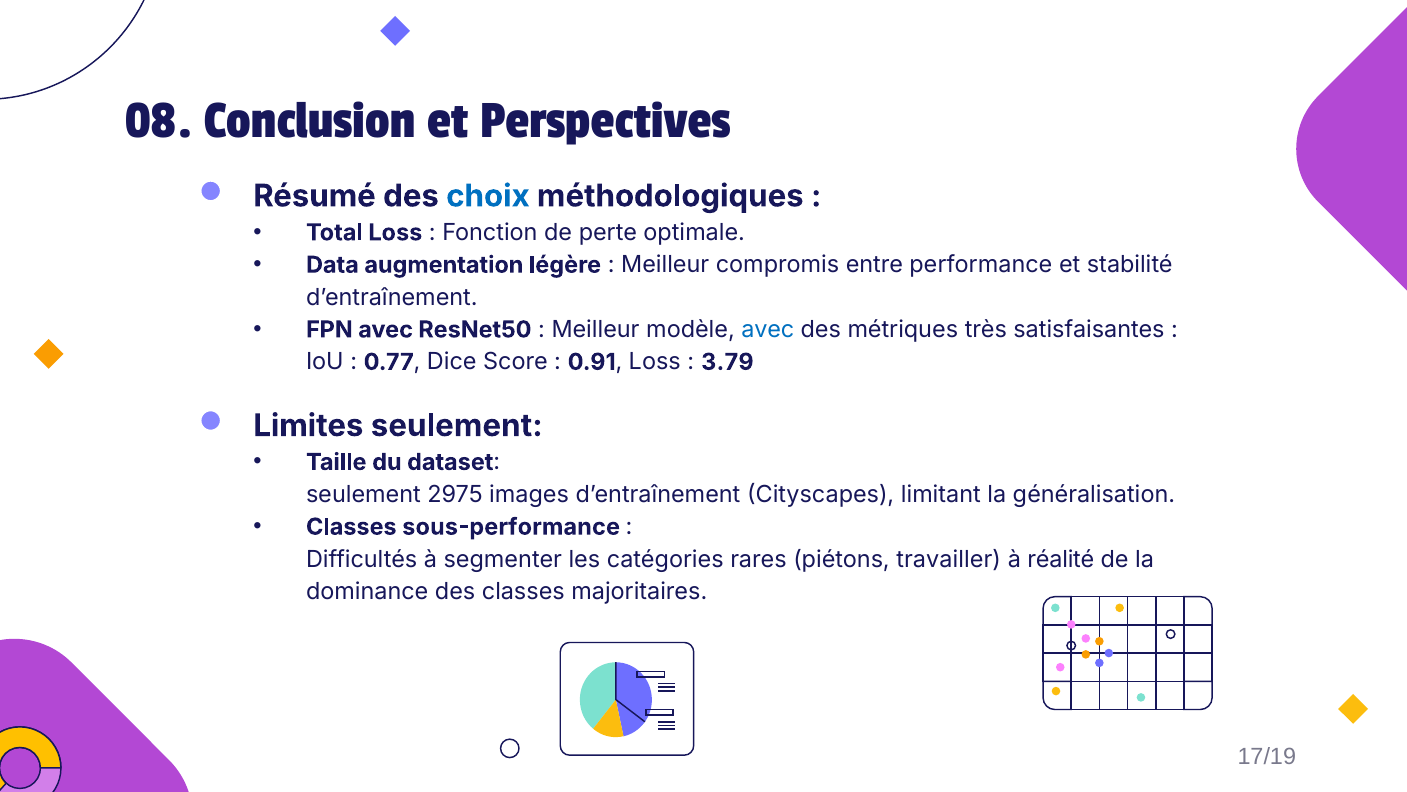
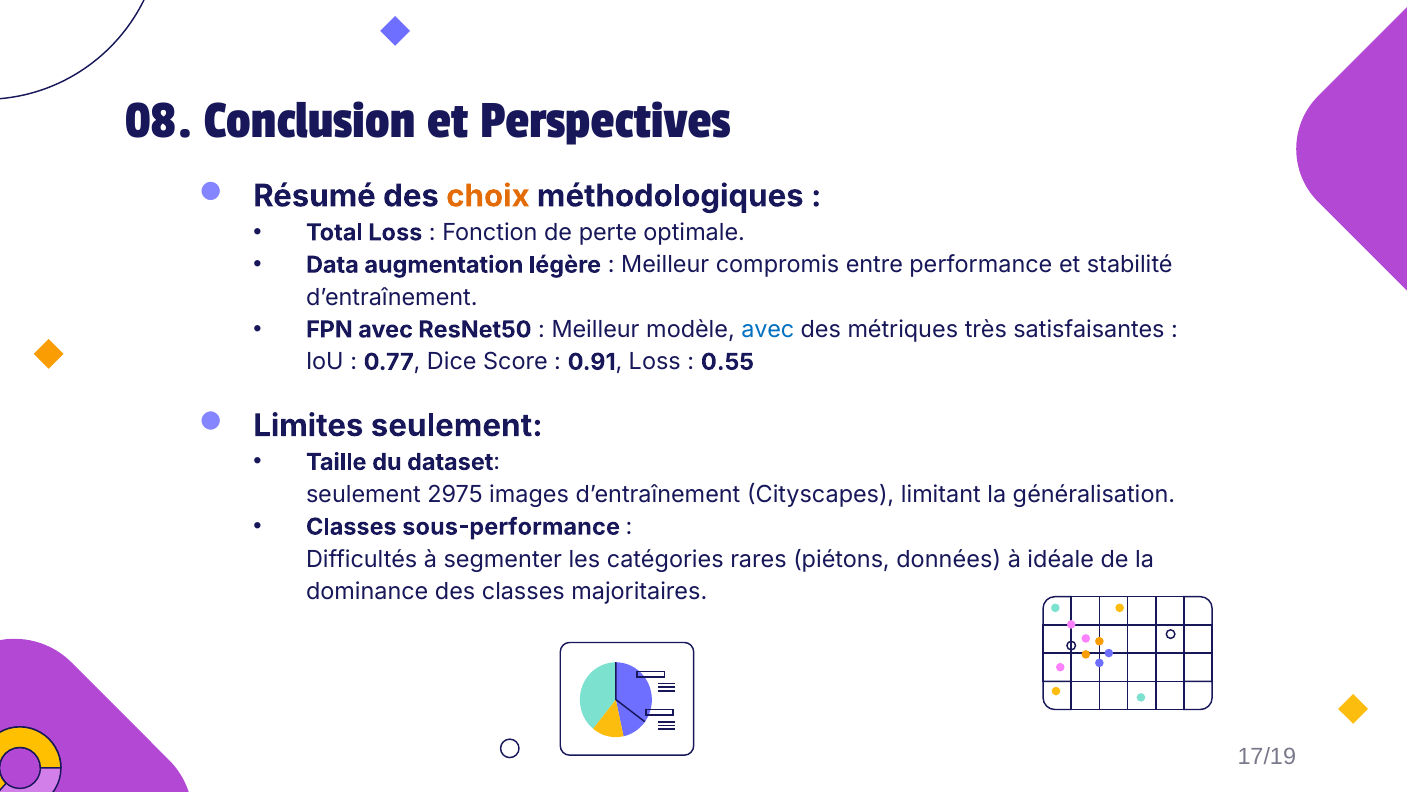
choix colour: blue -> orange
3.79: 3.79 -> 0.55
travailler: travailler -> données
réalité: réalité -> idéale
